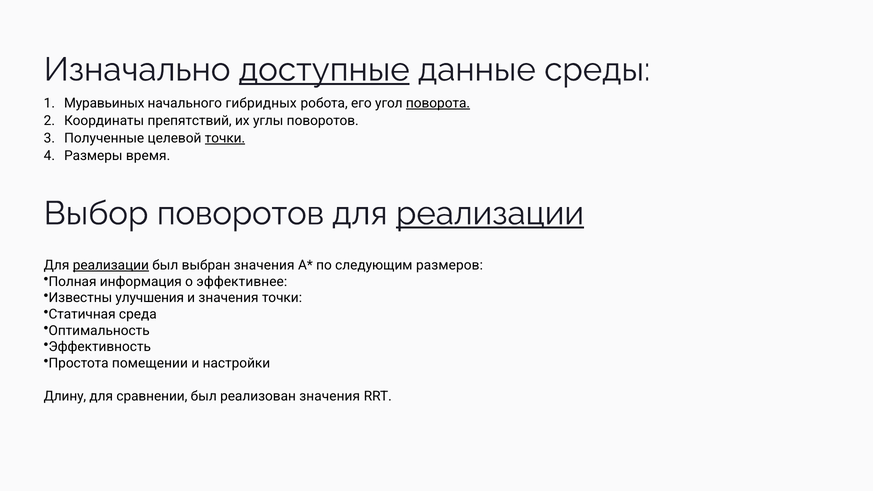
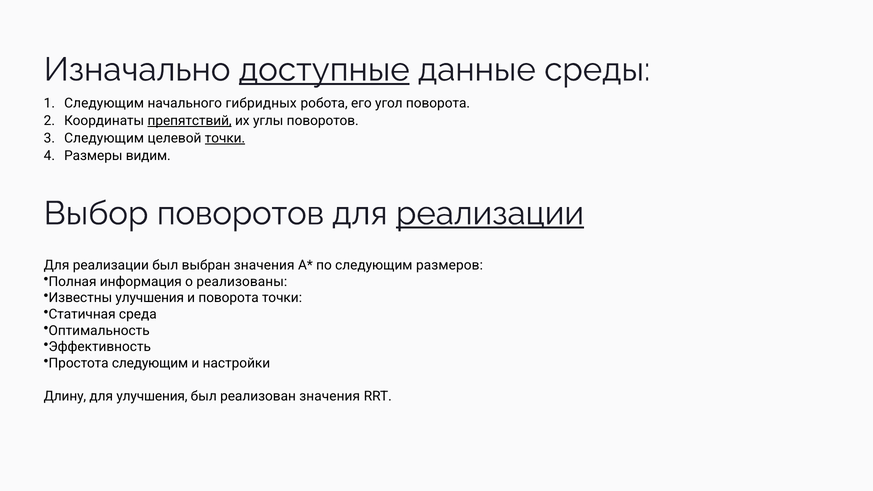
Муравьиных at (104, 103): Муравьиных -> Следующим
поворота at (438, 103) underline: present -> none
препятствий underline: none -> present
Полученные at (104, 138): Полученные -> Следующим
время: время -> видим
реализации at (111, 265) underline: present -> none
эффективнее: эффективнее -> реализованы
и значения: значения -> поворота
Простота помещении: помещении -> следующим
для сравнении: сравнении -> улучшения
